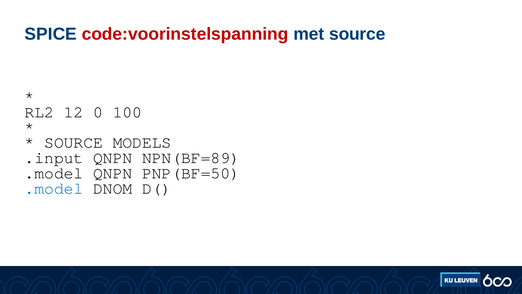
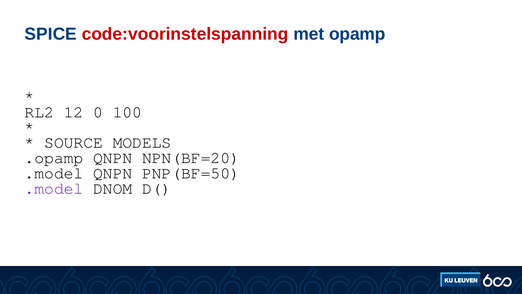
met source: source -> opamp
.input: .input -> .opamp
NPN(BF=89: NPN(BF=89 -> NPN(BF=20
.model at (54, 188) colour: blue -> purple
